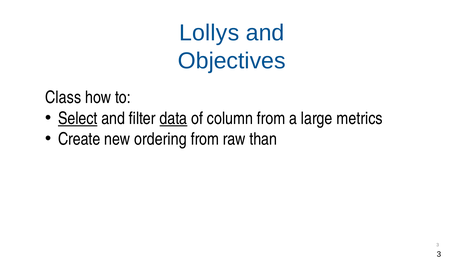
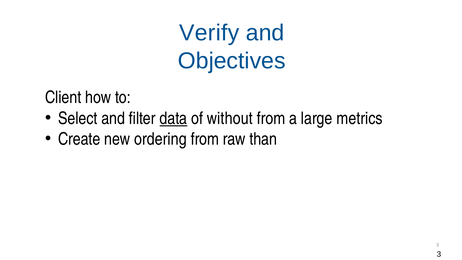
Lollys: Lollys -> Verify
Class: Class -> Client
Select underline: present -> none
column: column -> without
